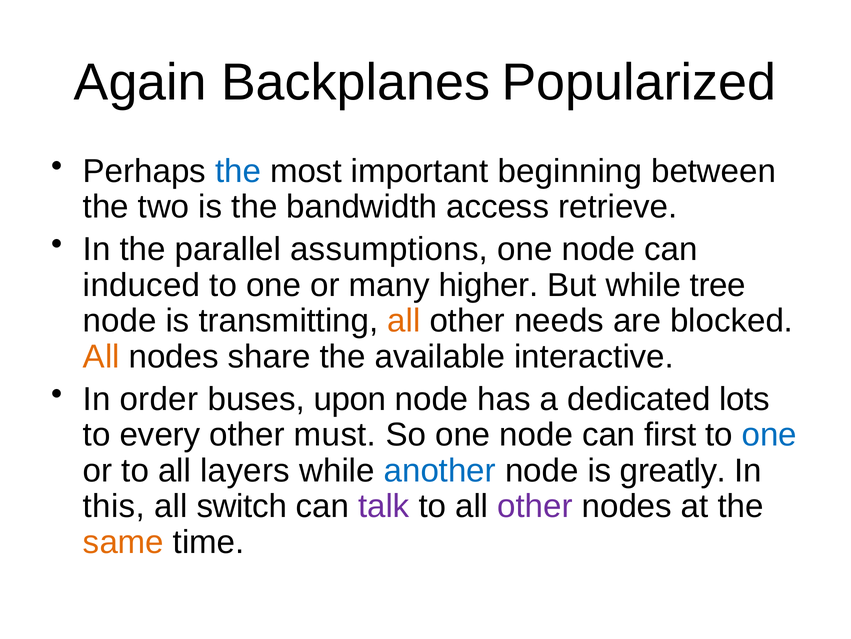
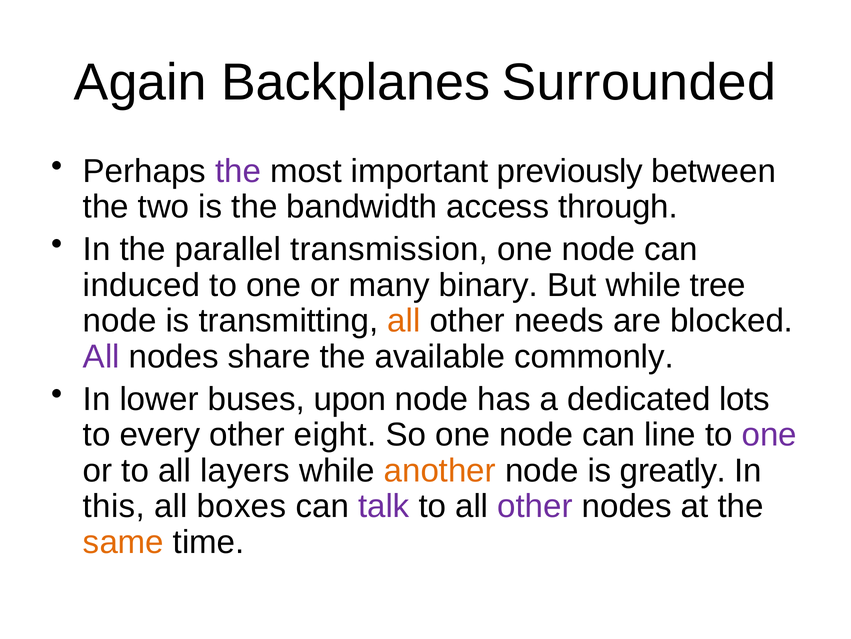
Popularized: Popularized -> Surrounded
the at (238, 171) colour: blue -> purple
beginning: beginning -> previously
retrieve: retrieve -> through
assumptions: assumptions -> transmission
higher: higher -> binary
All at (101, 356) colour: orange -> purple
interactive: interactive -> commonly
order: order -> lower
must: must -> eight
first: first -> line
one at (769, 434) colour: blue -> purple
another colour: blue -> orange
switch: switch -> boxes
